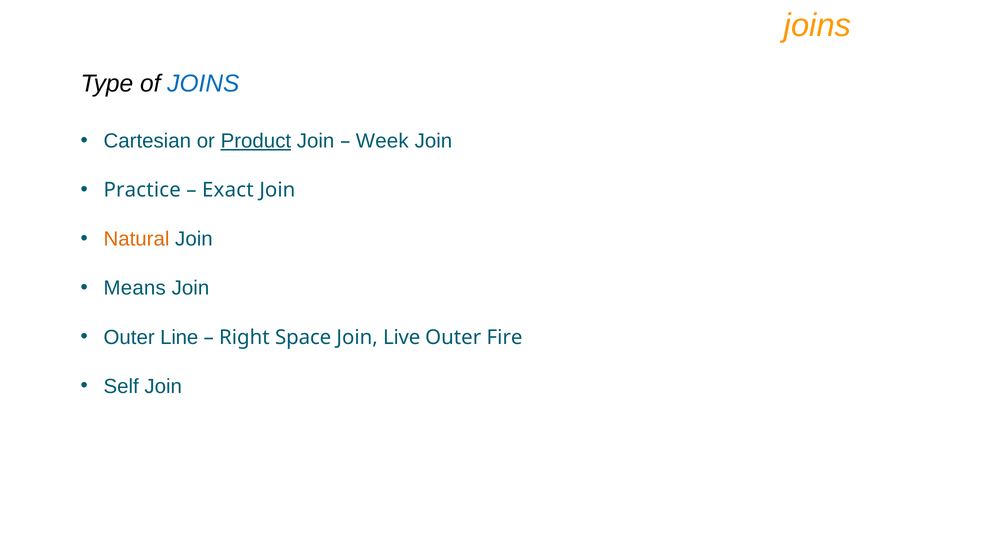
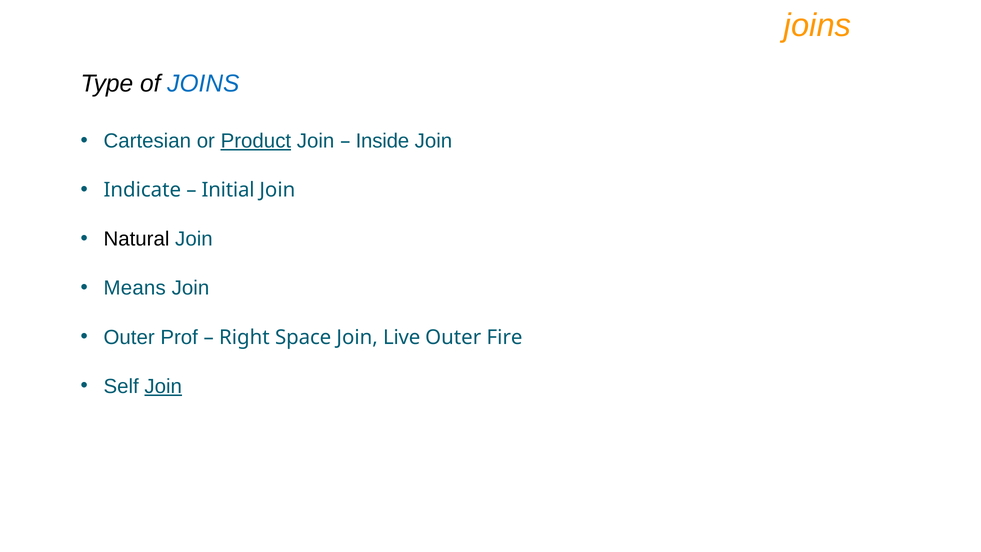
Week: Week -> Inside
Practice: Practice -> Indicate
Exact: Exact -> Initial
Natural colour: orange -> black
Line: Line -> Prof
Join at (163, 386) underline: none -> present
